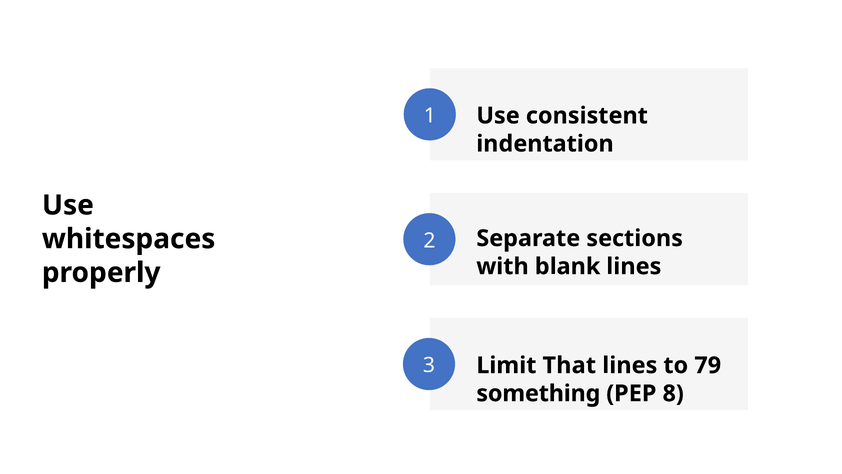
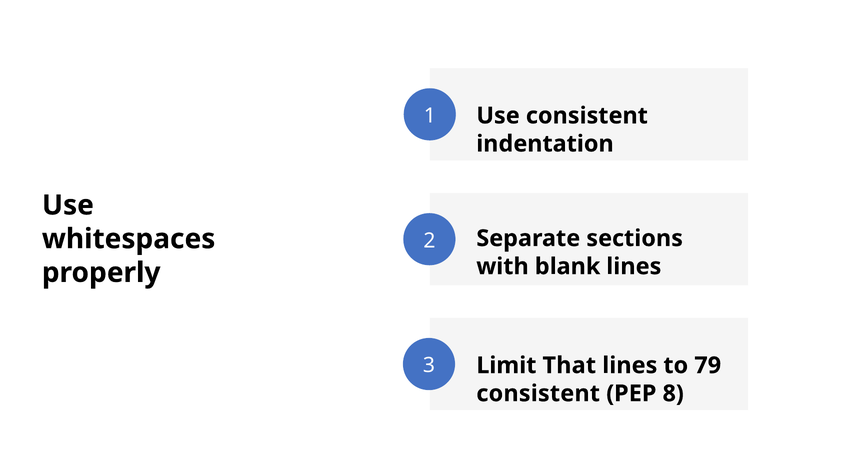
something at (538, 393): something -> consistent
